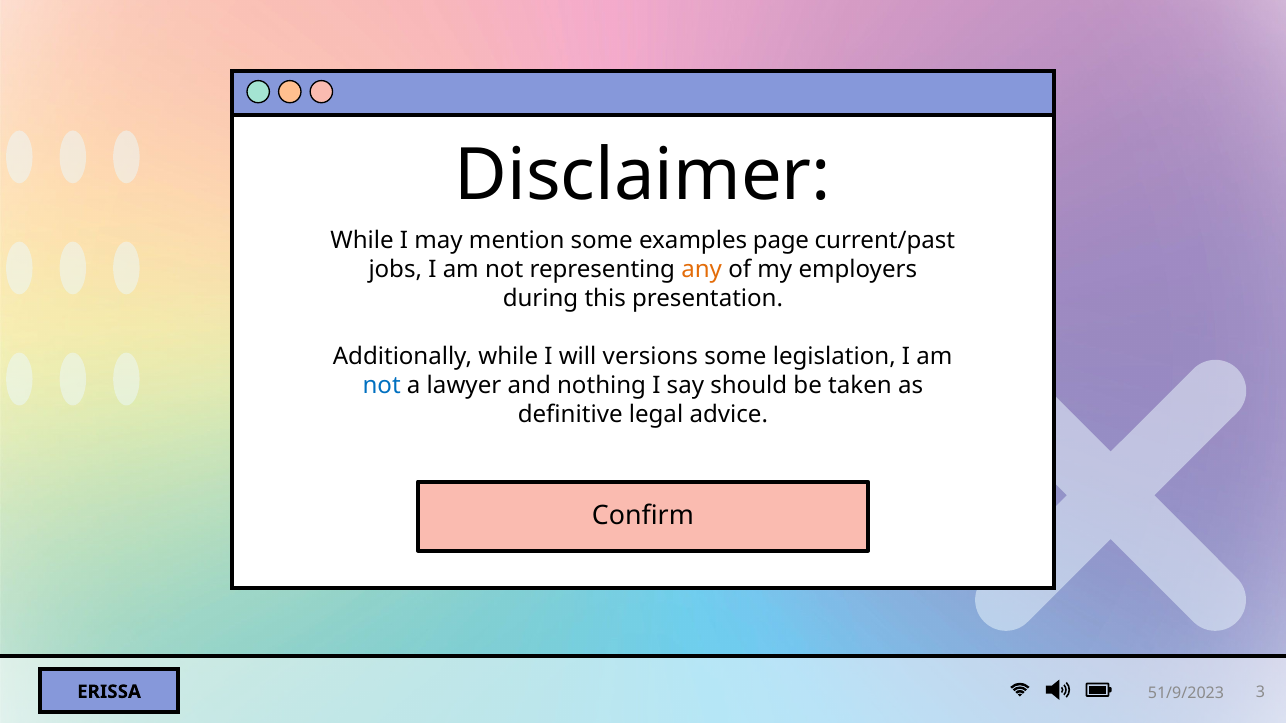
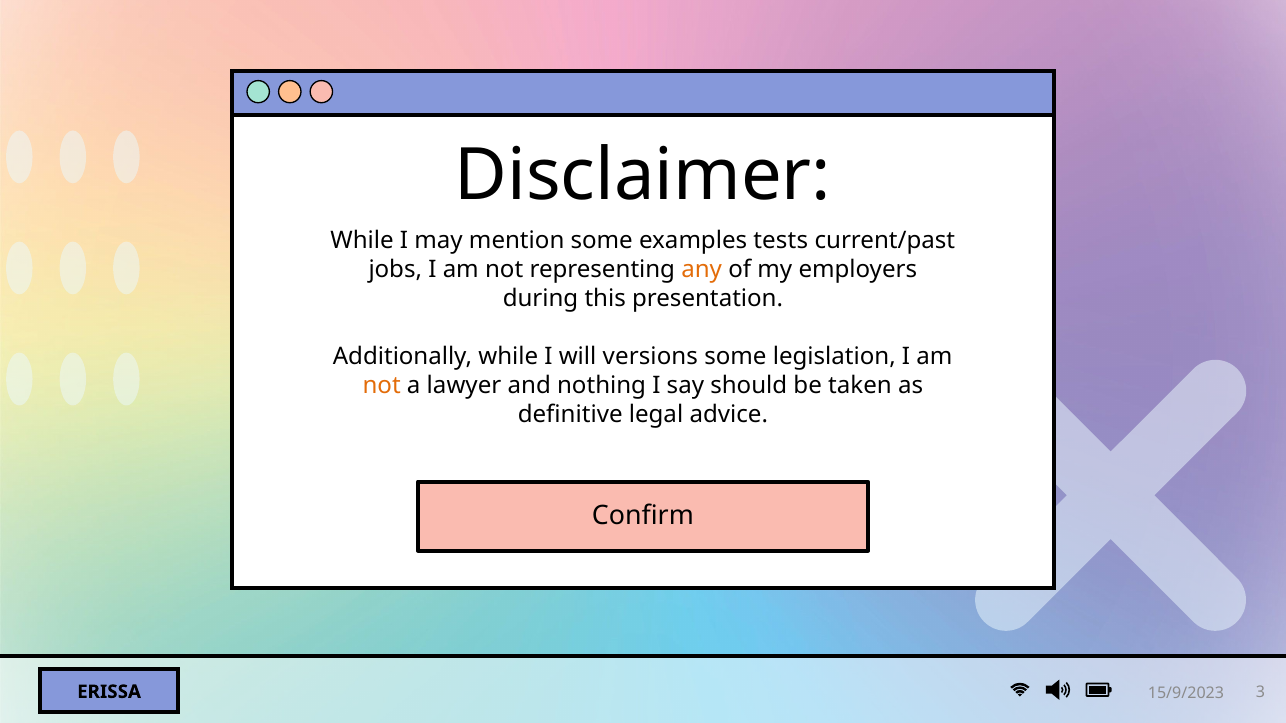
page: page -> tests
not at (382, 386) colour: blue -> orange
51/9/2023: 51/9/2023 -> 15/9/2023
